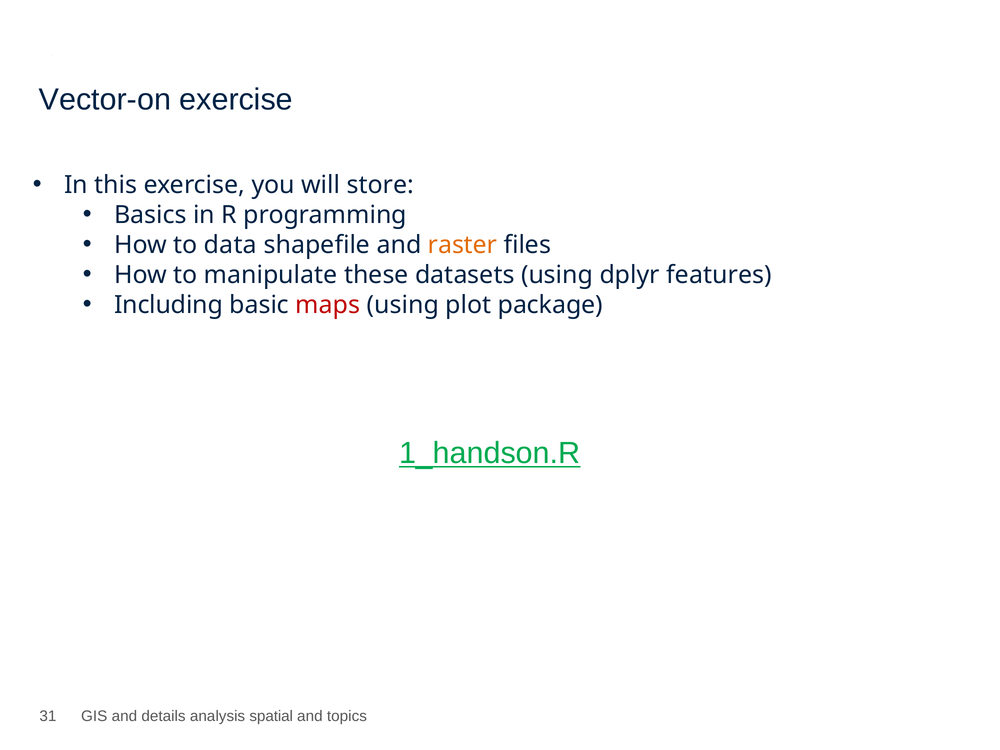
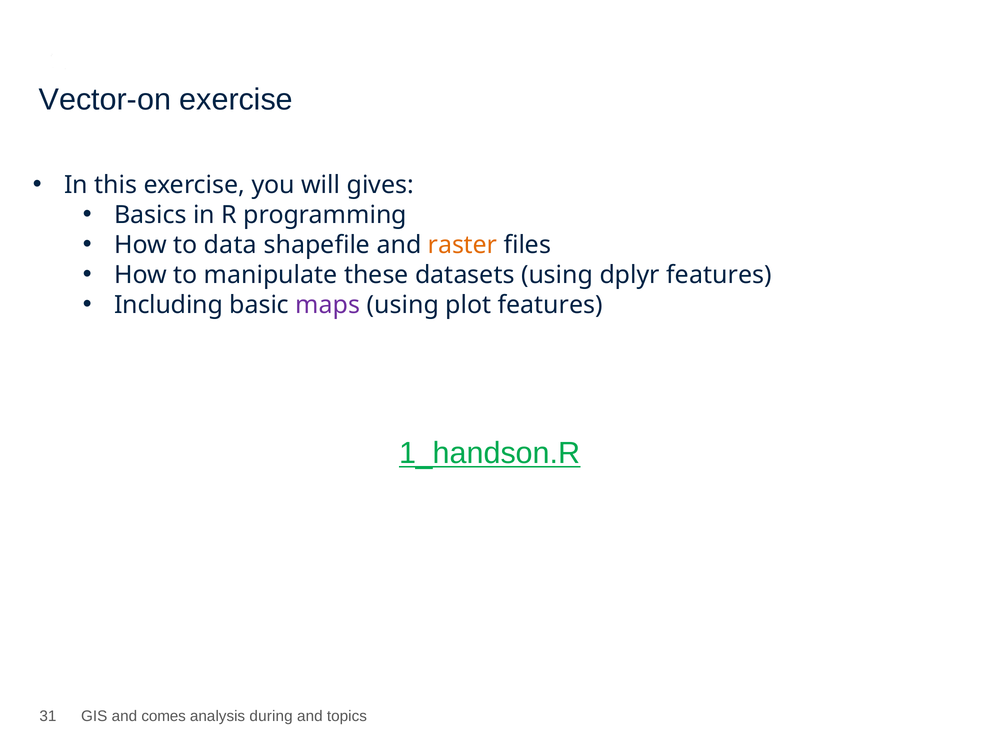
store: store -> gives
maps colour: red -> purple
plot package: package -> features
details: details -> comes
spatial: spatial -> during
